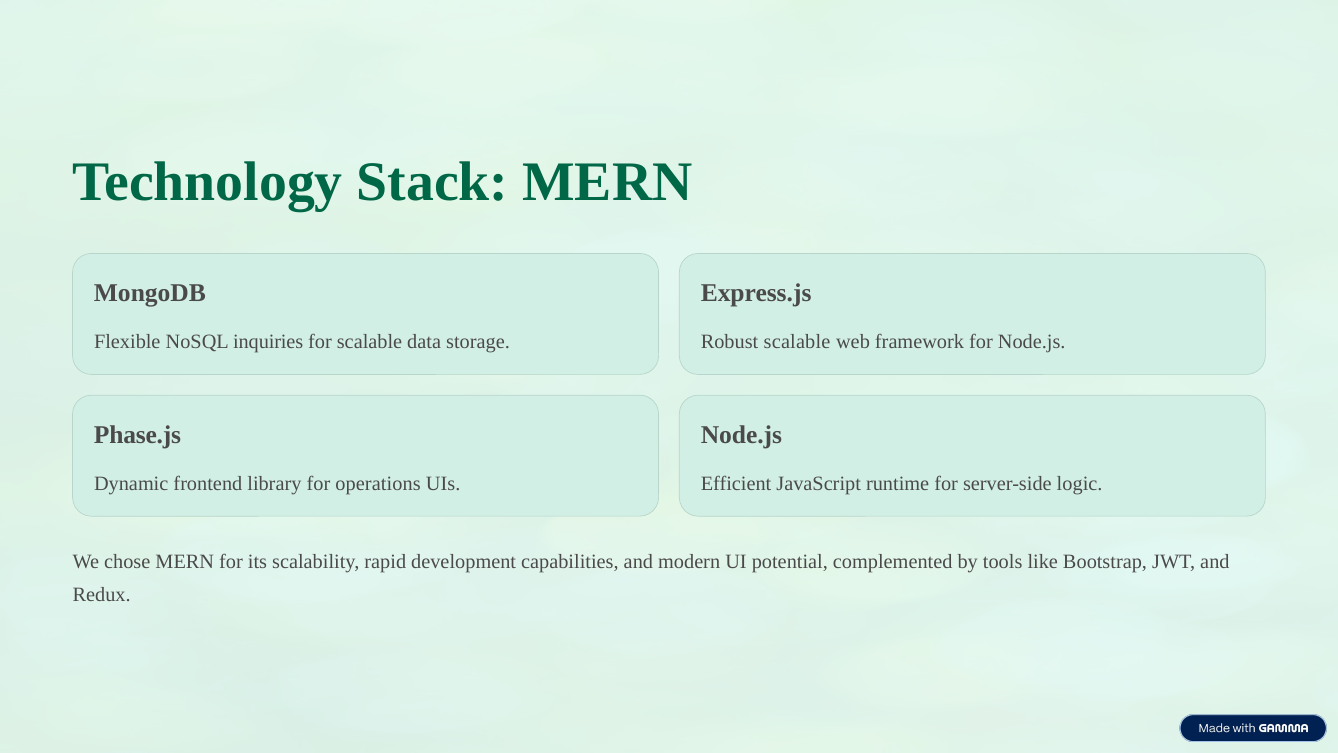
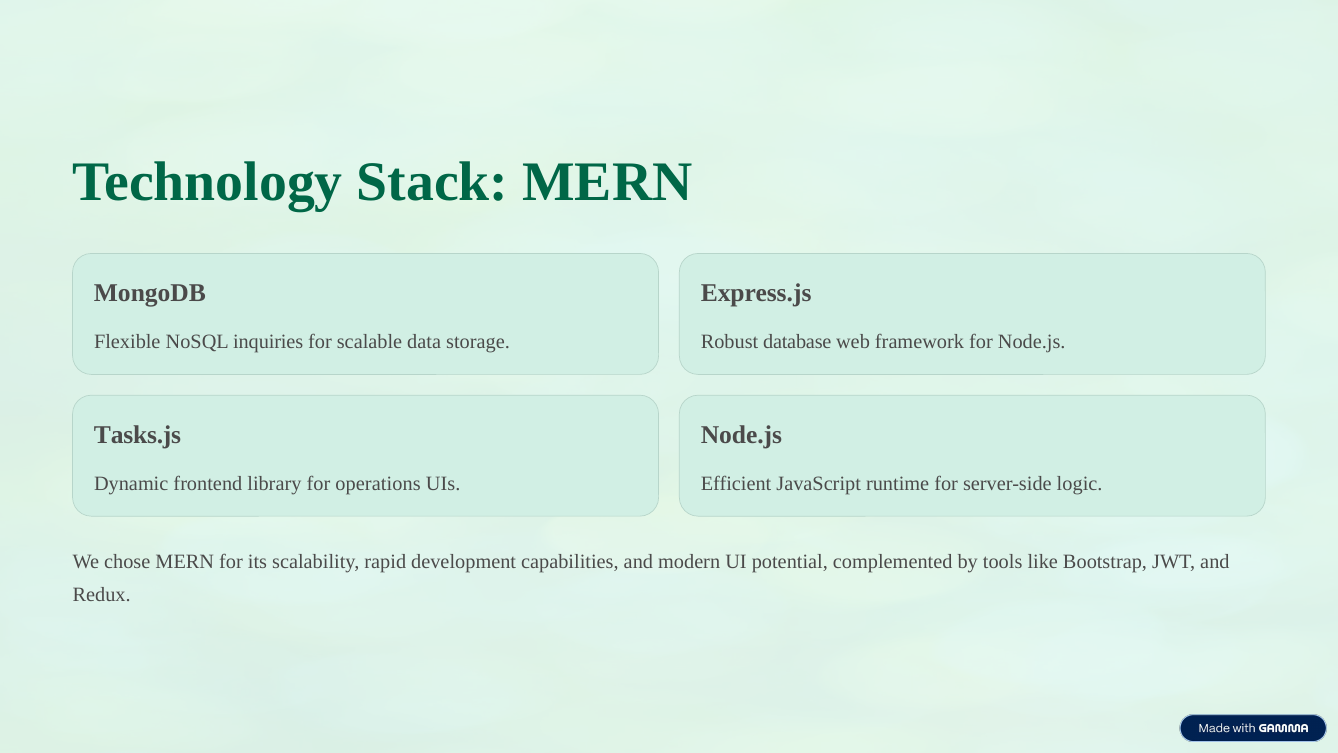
Robust scalable: scalable -> database
Phase.js: Phase.js -> Tasks.js
